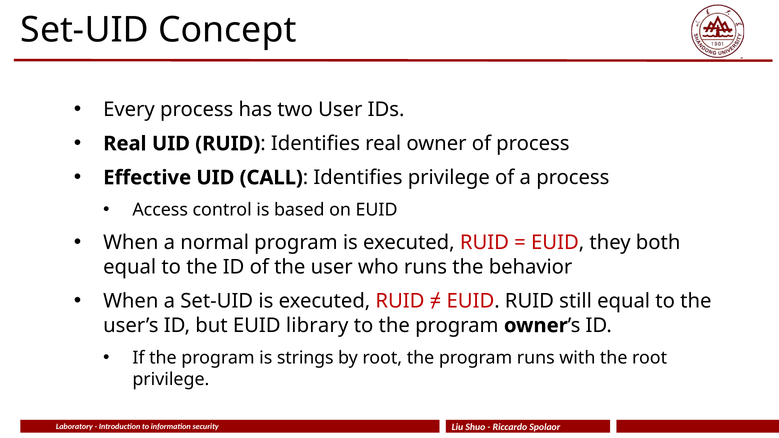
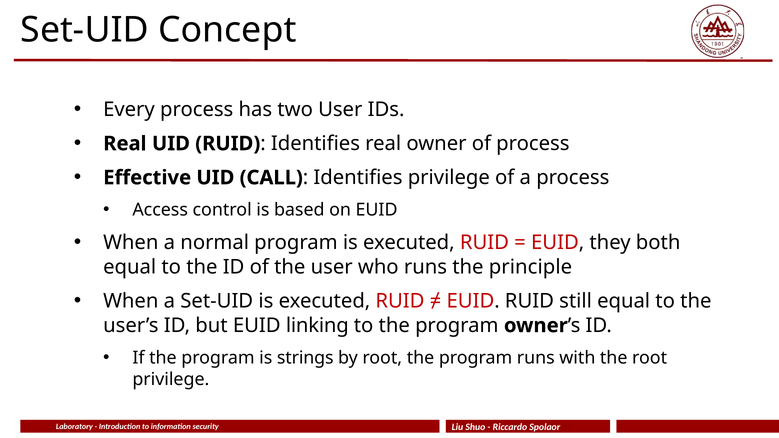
behavior: behavior -> principle
library: library -> linking
